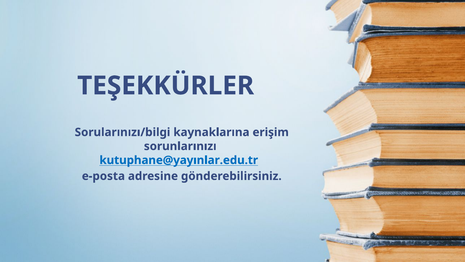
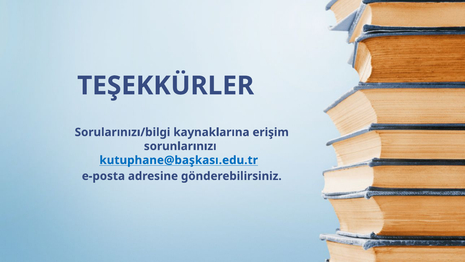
kutuphane@yayınlar.edu.tr: kutuphane@yayınlar.edu.tr -> kutuphane@başkası.edu.tr
